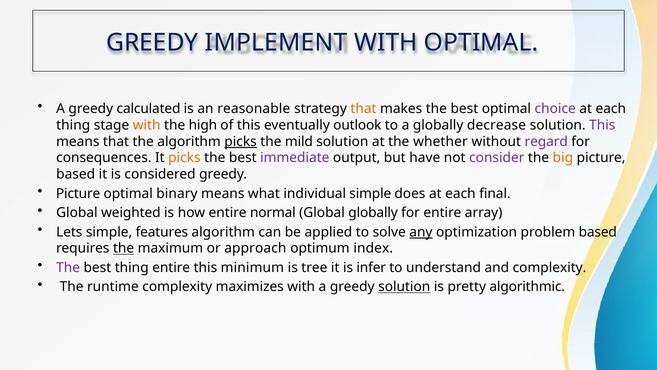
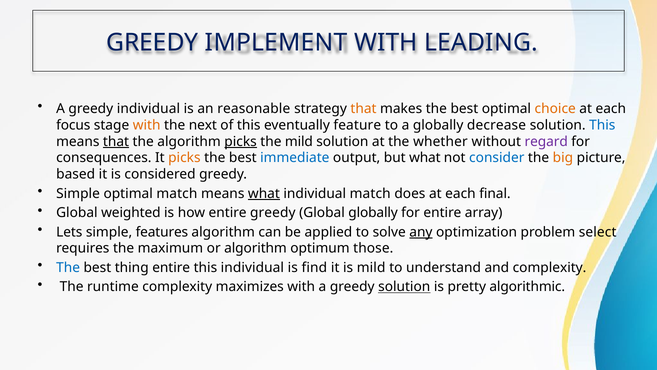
WITH OPTIMAL: OPTIMAL -> LEADING
greedy calculated: calculated -> individual
choice colour: purple -> orange
thing at (73, 125): thing -> focus
high: high -> next
outlook: outlook -> feature
This at (602, 125) colour: purple -> blue
that at (116, 141) underline: none -> present
immediate colour: purple -> blue
but have: have -> what
consider colour: purple -> blue
Picture at (78, 193): Picture -> Simple
optimal binary: binary -> match
what at (264, 193) underline: none -> present
individual simple: simple -> match
entire normal: normal -> greedy
problem based: based -> select
the at (124, 248) underline: present -> none
or approach: approach -> algorithm
index: index -> those
The at (68, 267) colour: purple -> blue
this minimum: minimum -> individual
tree: tree -> find
is infer: infer -> mild
